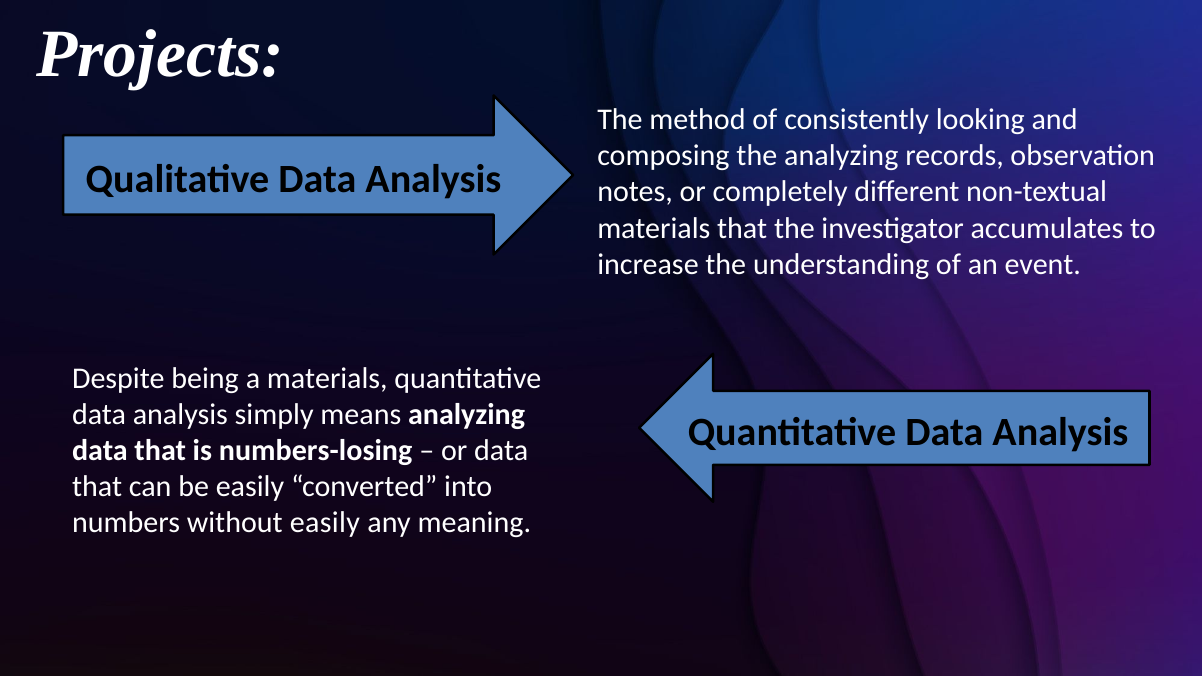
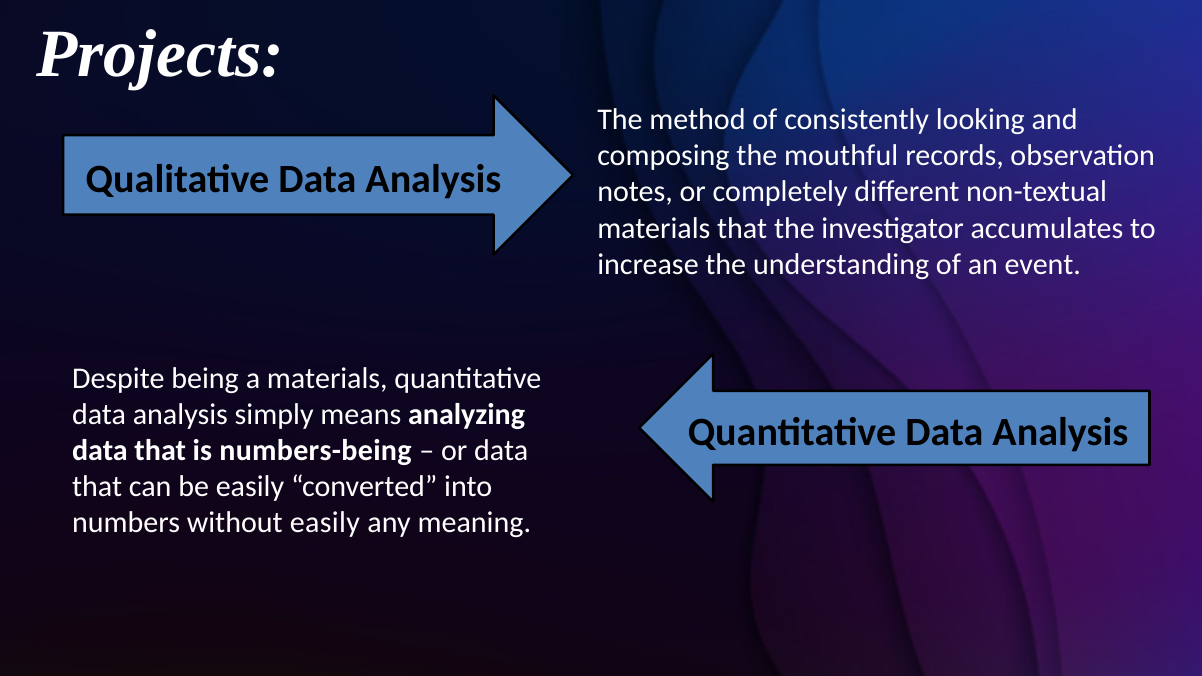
the analyzing: analyzing -> mouthful
numbers-losing: numbers-losing -> numbers-being
